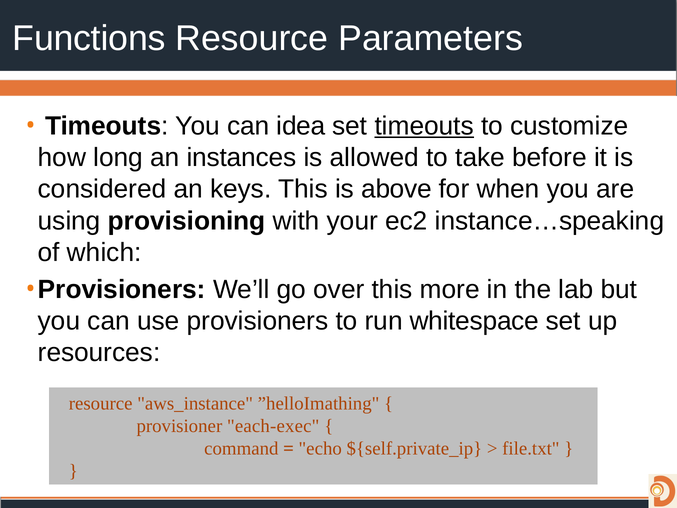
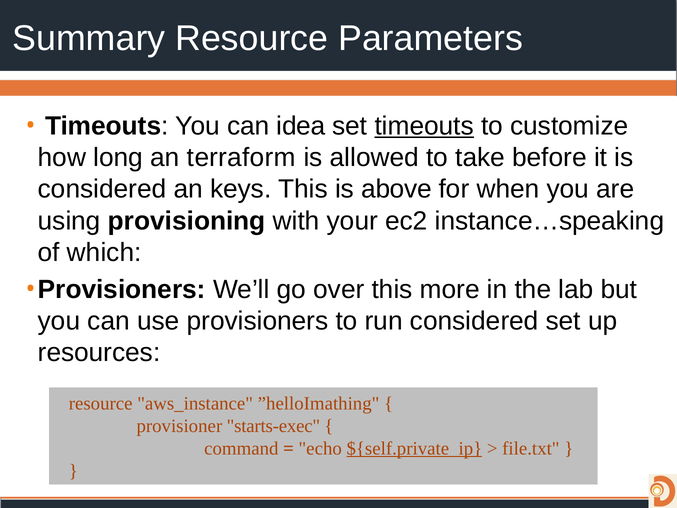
Functions: Functions -> Summary
instances: instances -> terraform
run whitespace: whitespace -> considered
each-exec: each-exec -> starts-exec
${self.private_ip underline: none -> present
